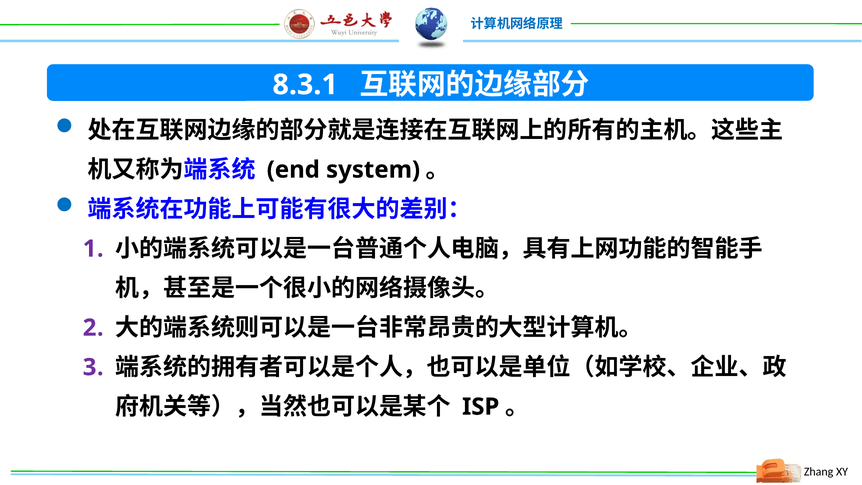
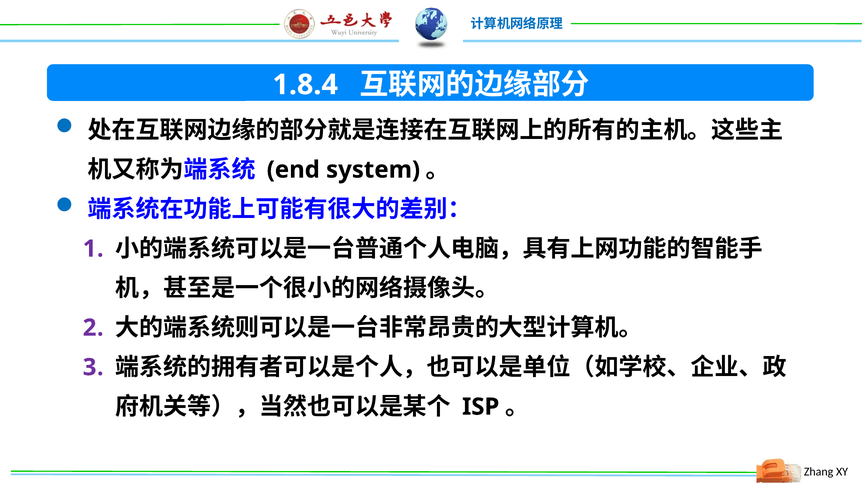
8.3.1: 8.3.1 -> 1.8.4
